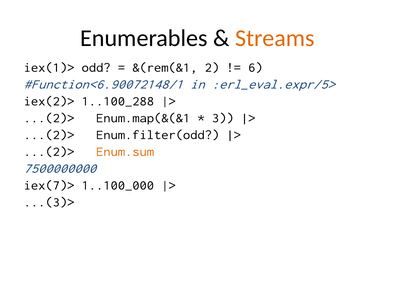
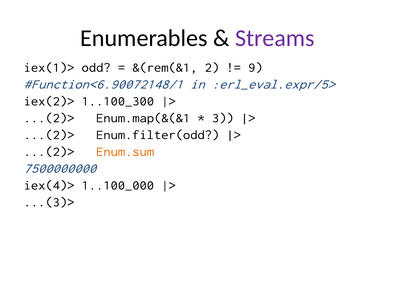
Streams colour: orange -> purple
6: 6 -> 9
1..100_288: 1..100_288 -> 1..100_300
iex(7)>: iex(7)> -> iex(4)>
